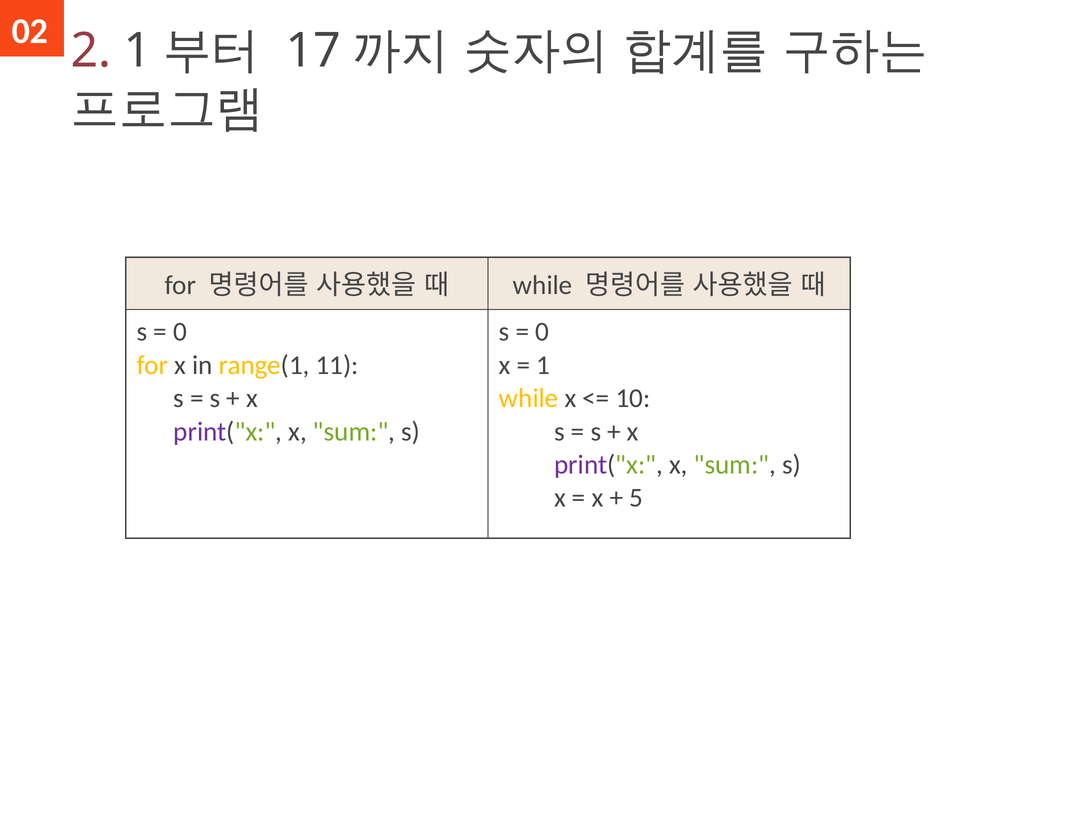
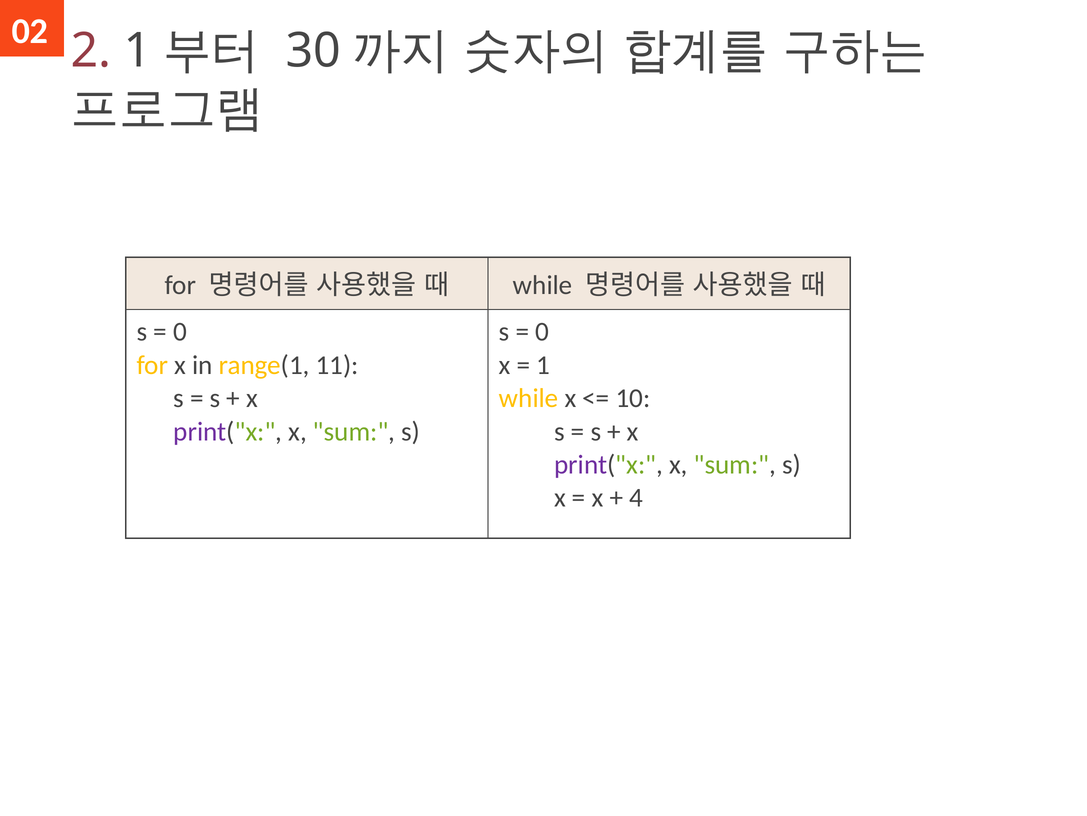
17: 17 -> 30
5: 5 -> 4
